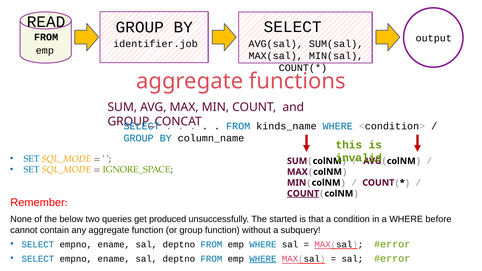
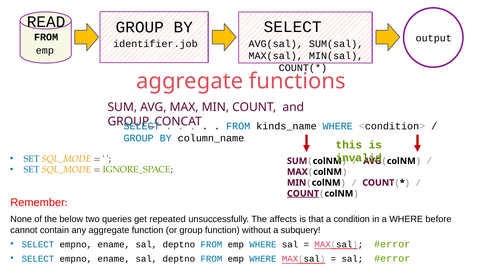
produced: produced -> repeated
started: started -> affects
WHERE at (263, 259) underline: present -> none
